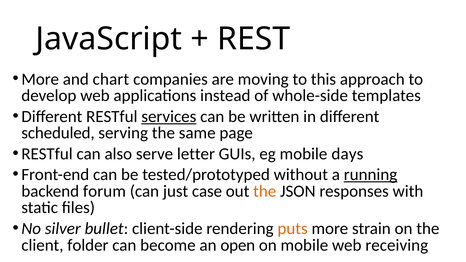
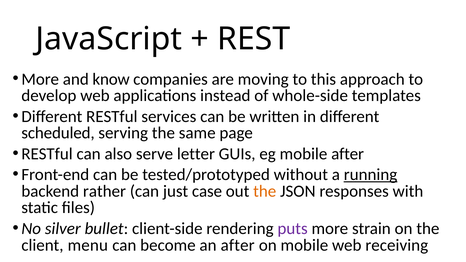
chart: chart -> know
services underline: present -> none
mobile days: days -> after
forum: forum -> rather
puts colour: orange -> purple
folder: folder -> menu
an open: open -> after
